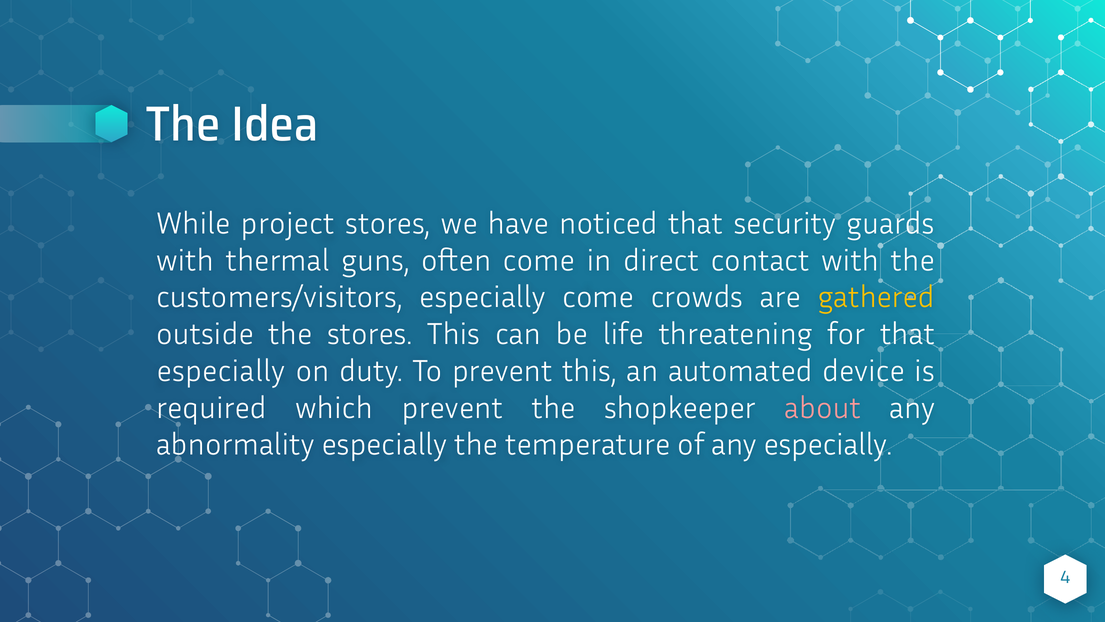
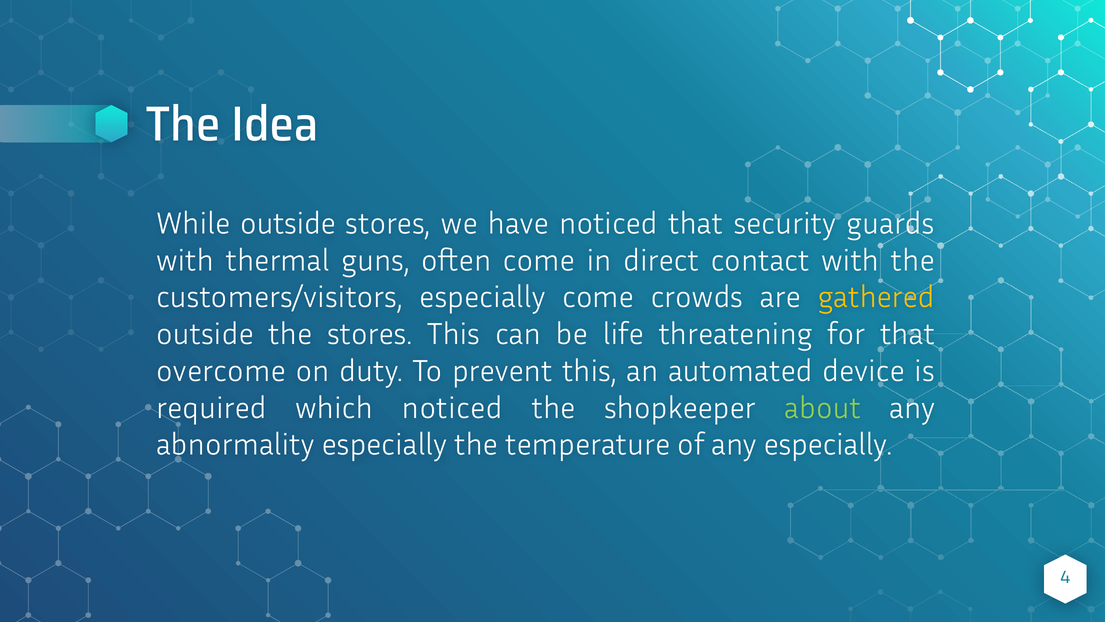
While project: project -> outside
especially at (221, 371): especially -> overcome
which prevent: prevent -> noticed
about colour: pink -> light green
